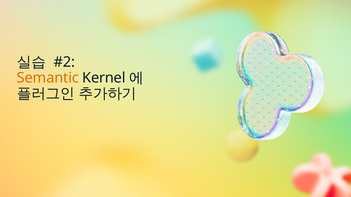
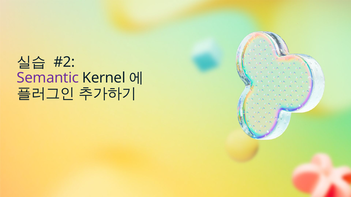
Semantic colour: orange -> purple
